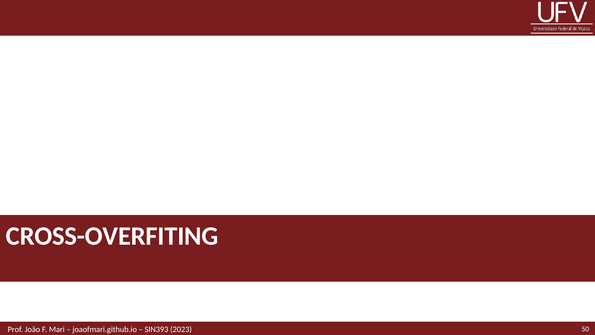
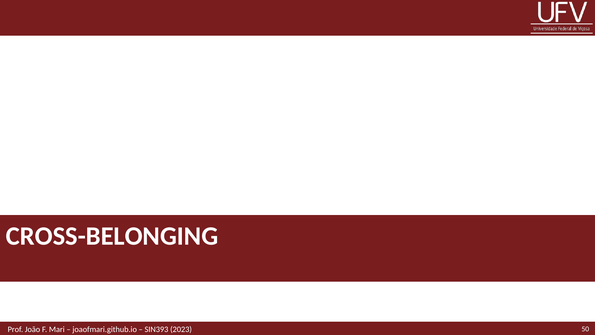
CROSS-OVERFITING: CROSS-OVERFITING -> CROSS-BELONGING
